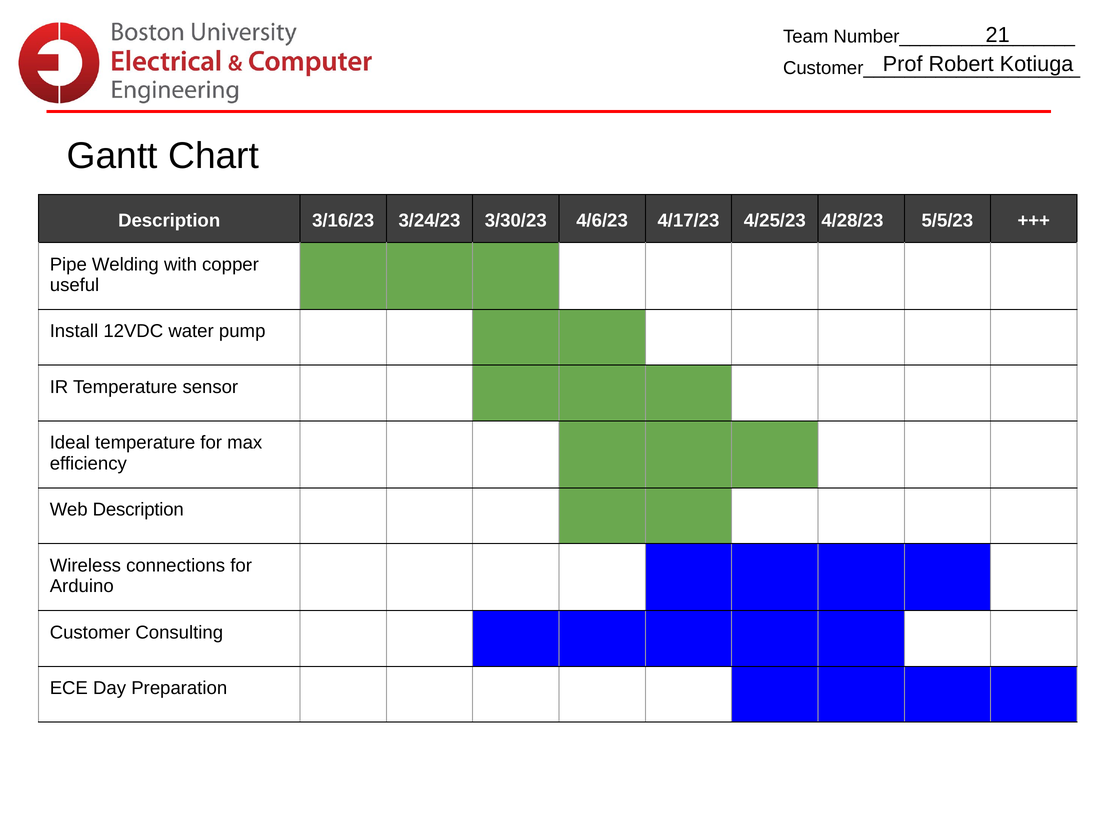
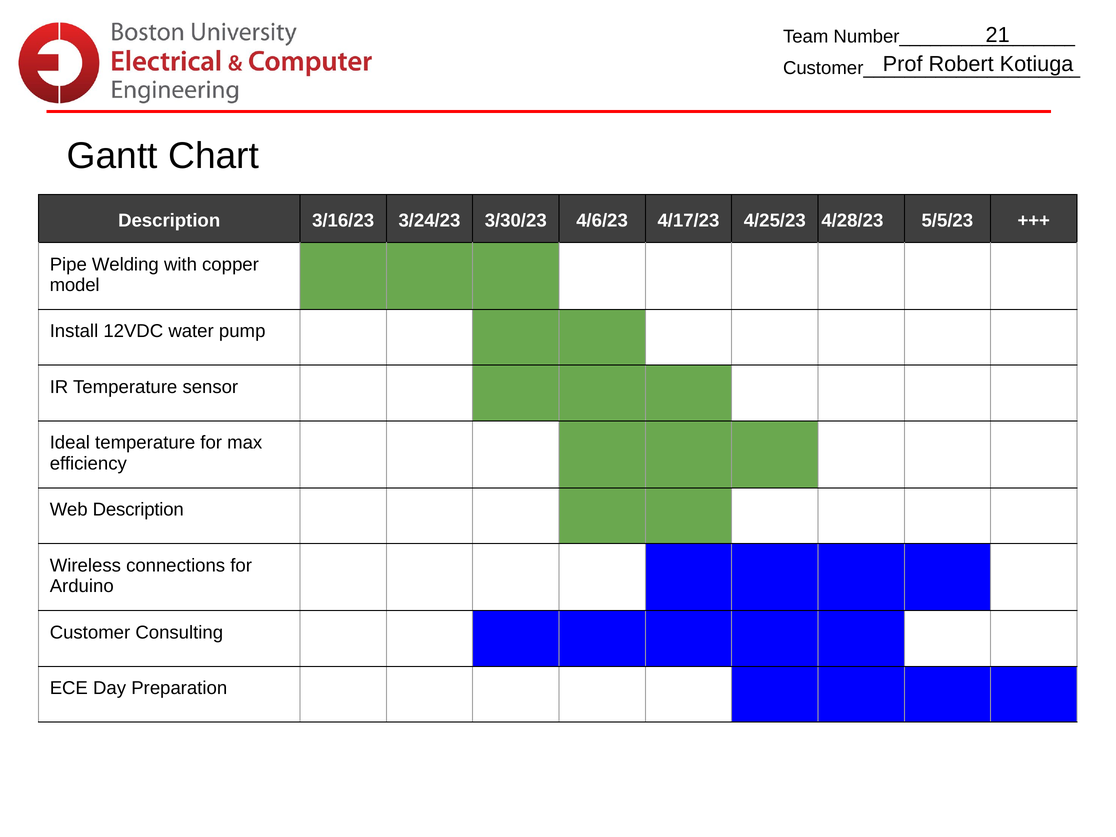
useful: useful -> model
